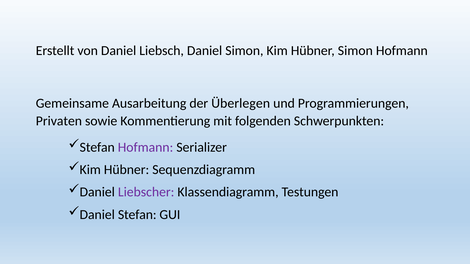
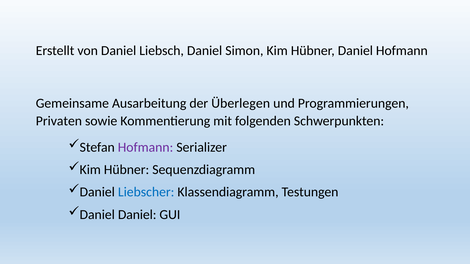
Hübner Simon: Simon -> Daniel
Liebscher colour: purple -> blue
Daniel Stefan: Stefan -> Daniel
